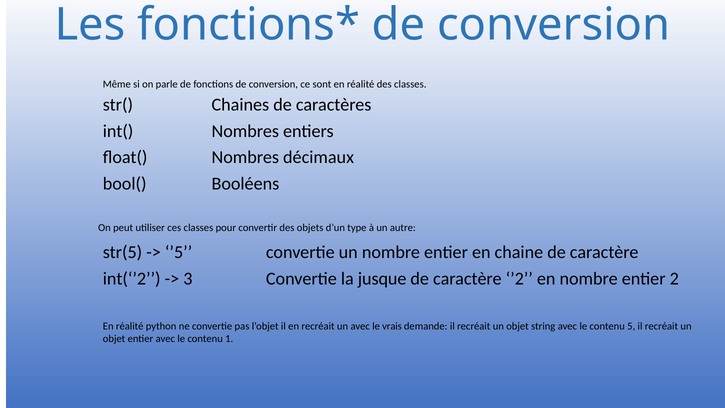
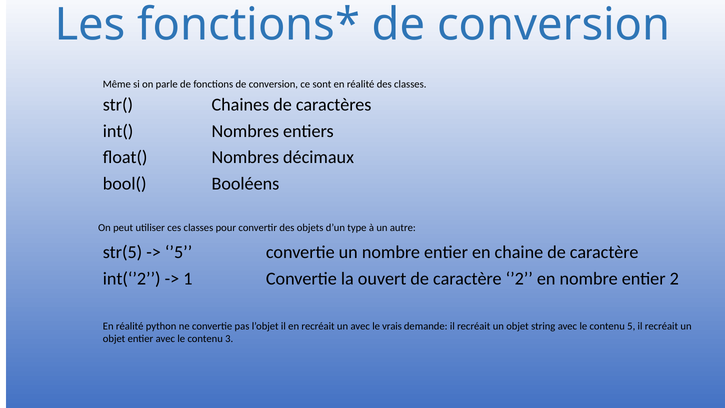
3: 3 -> 1
jusque: jusque -> ouvert
1: 1 -> 3
